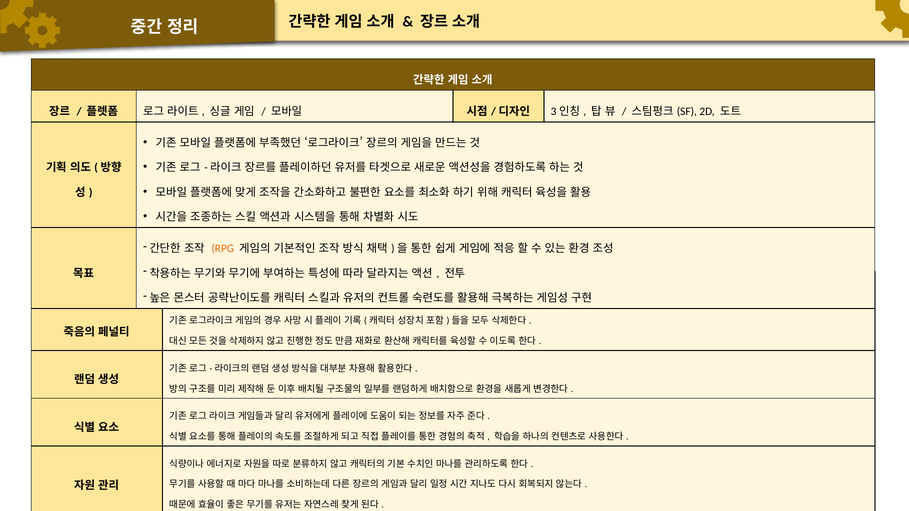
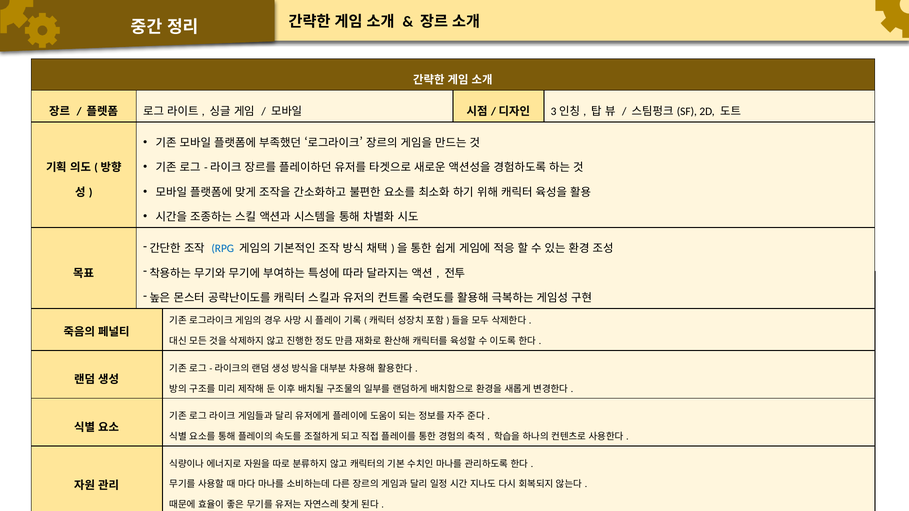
RPG colour: orange -> blue
